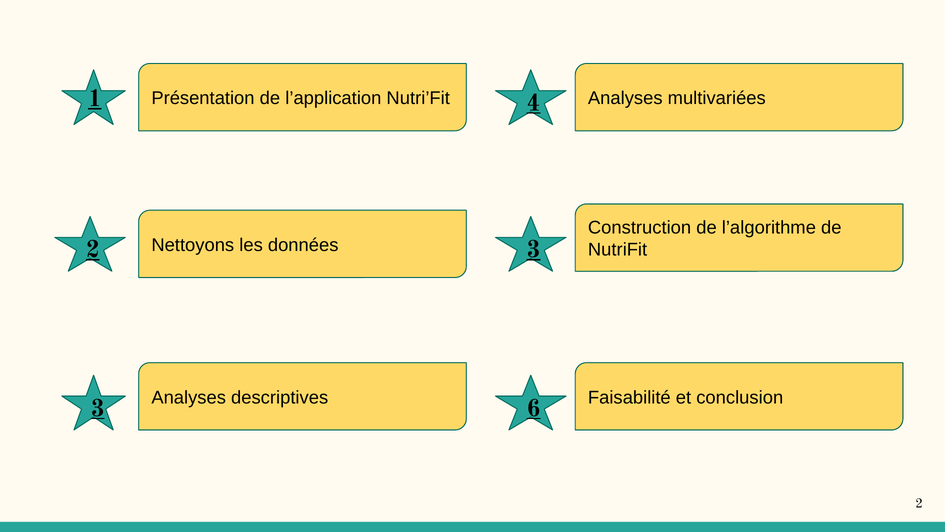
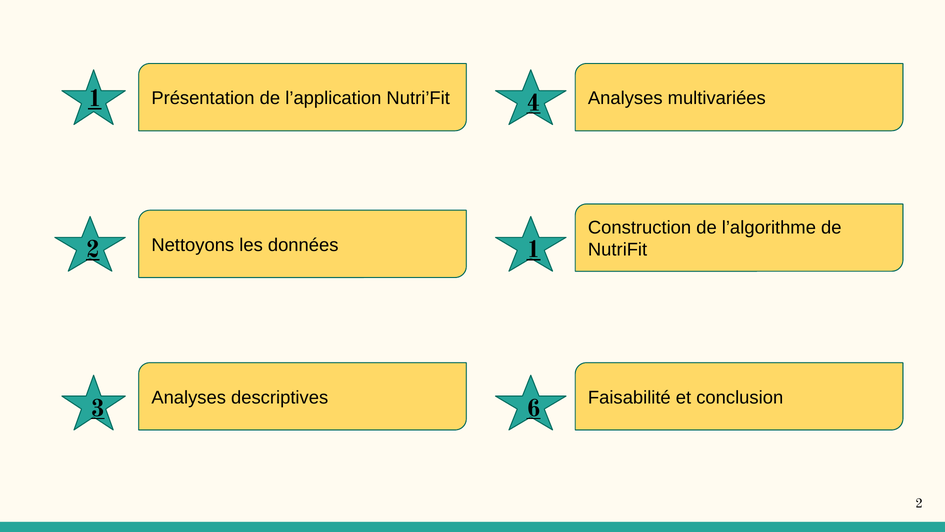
2 3: 3 -> 1
